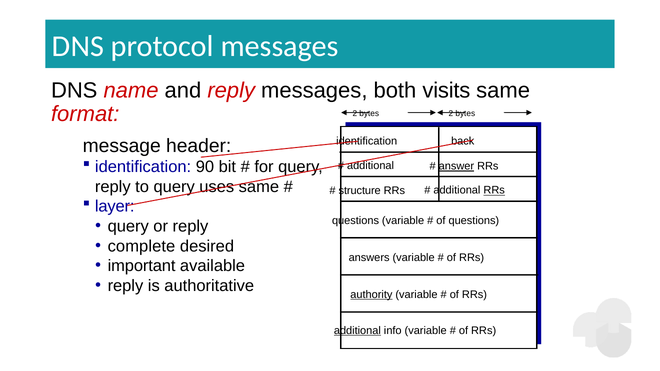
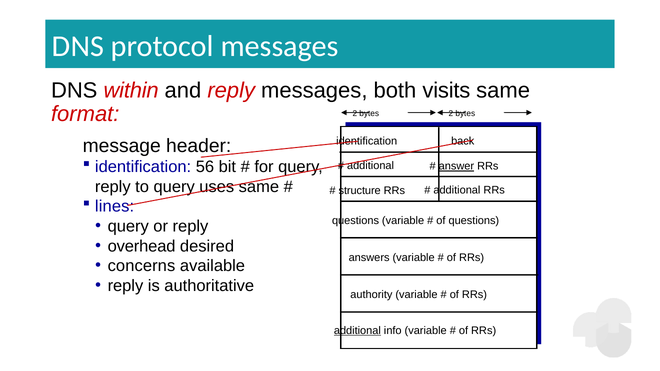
name: name -> within
90: 90 -> 56
RRs at (494, 191) underline: present -> none
layer: layer -> lines
complete: complete -> overhead
important: important -> concerns
authority underline: present -> none
